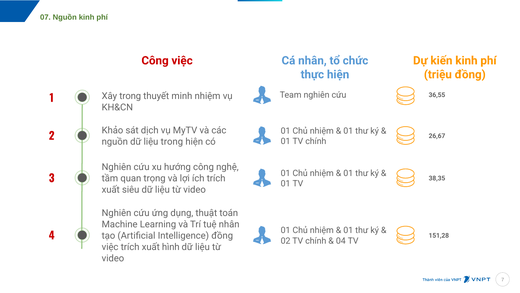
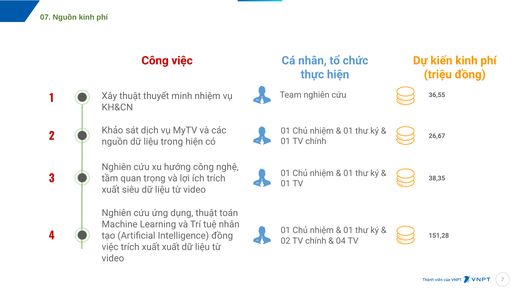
Xây trong: trong -> thuật
xuất hình: hình -> xuất
